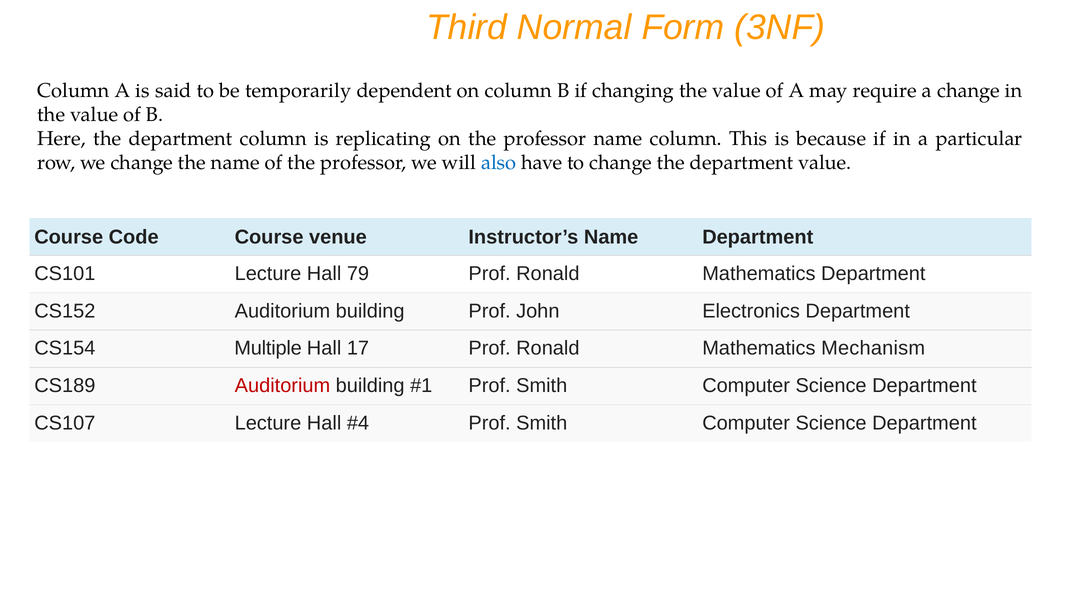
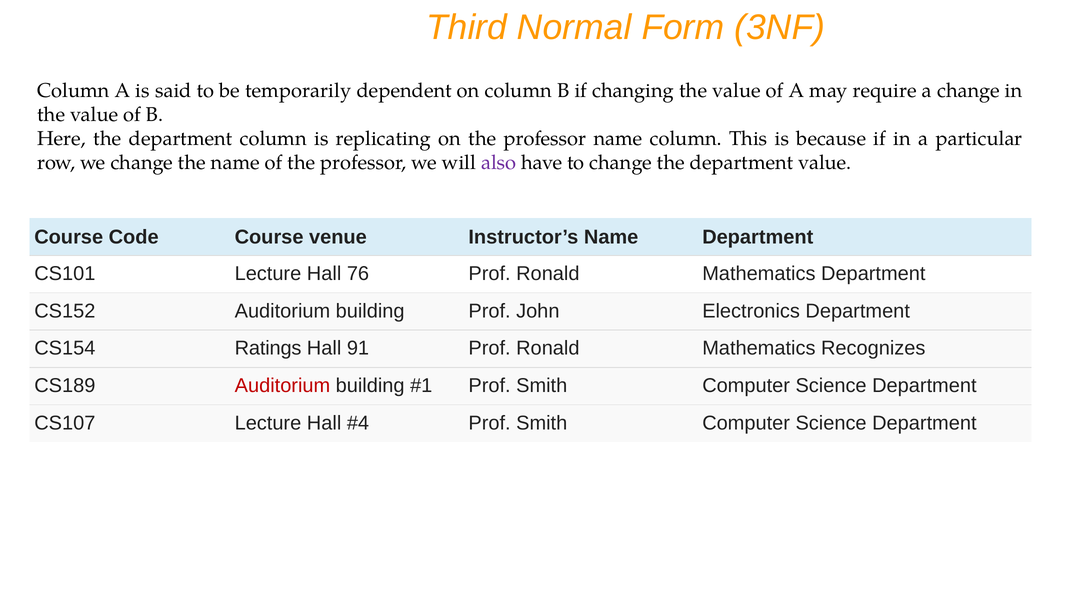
also colour: blue -> purple
79: 79 -> 76
Multiple: Multiple -> Ratings
17: 17 -> 91
Mechanism: Mechanism -> Recognizes
